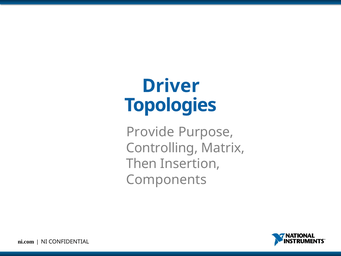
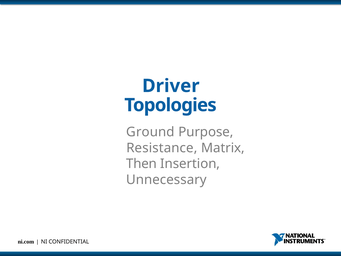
Provide: Provide -> Ground
Controlling: Controlling -> Resistance
Components: Components -> Unnecessary
